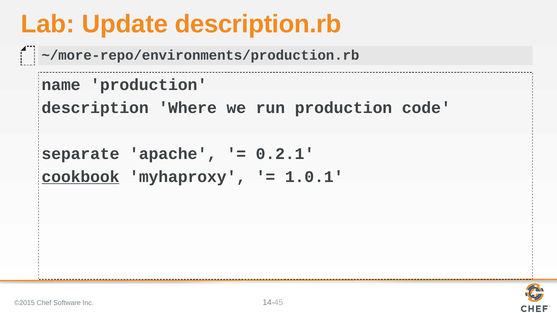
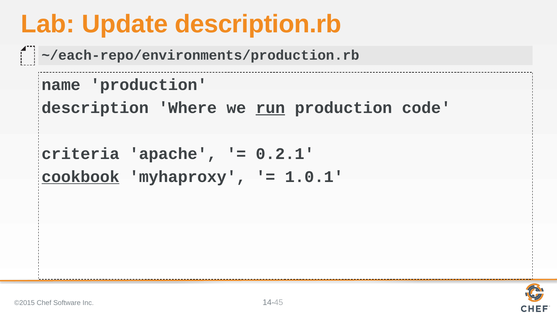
~/more-repo/environments/production.rb: ~/more-repo/environments/production.rb -> ~/each-repo/environments/production.rb
run underline: none -> present
separate: separate -> criteria
